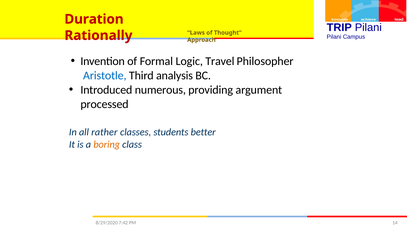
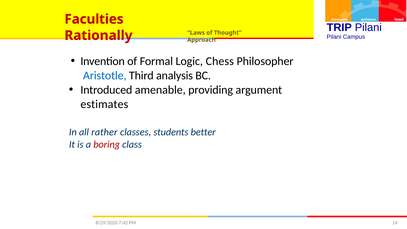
Duration: Duration -> Faculties
Travel: Travel -> Chess
numerous: numerous -> amenable
processed: processed -> estimates
boring colour: orange -> red
